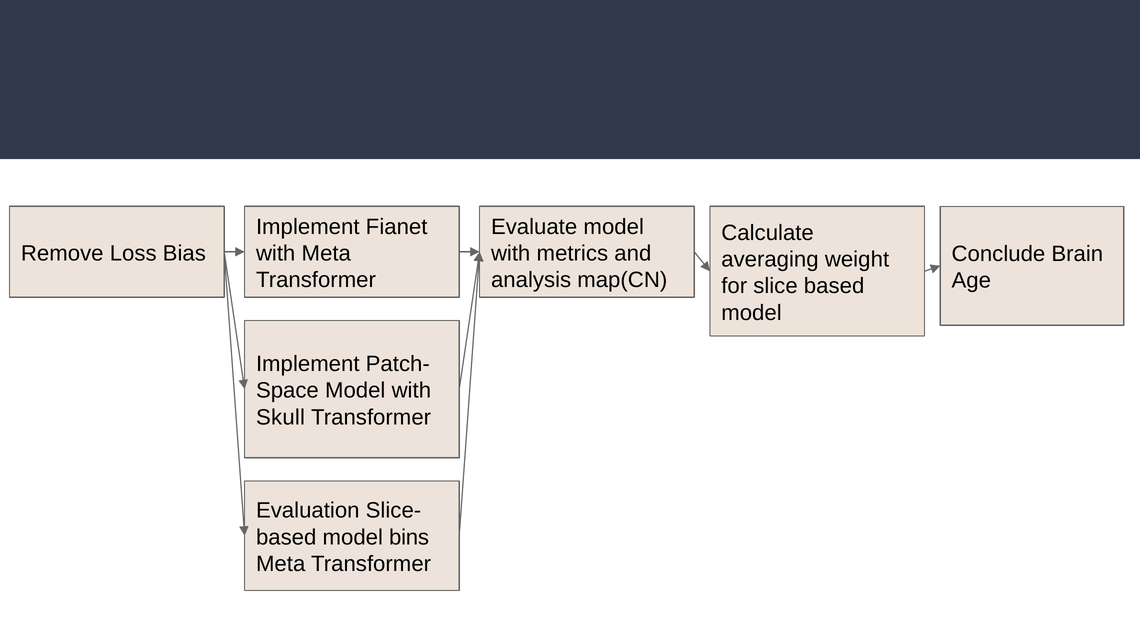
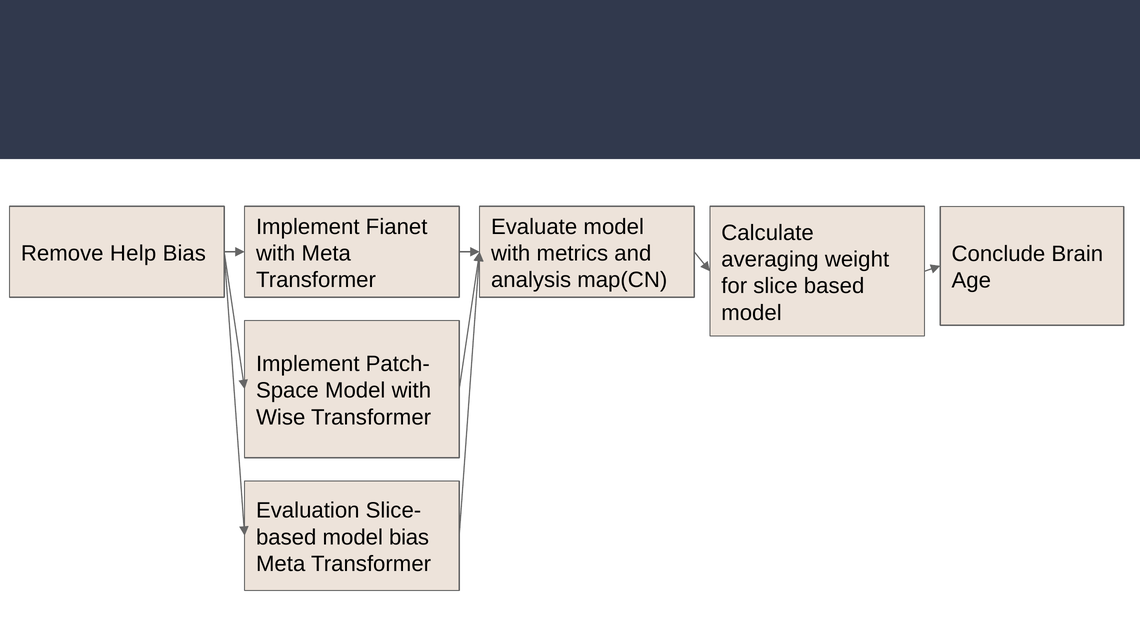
Loss: Loss -> Help
Skull: Skull -> Wise
model bins: bins -> bias
